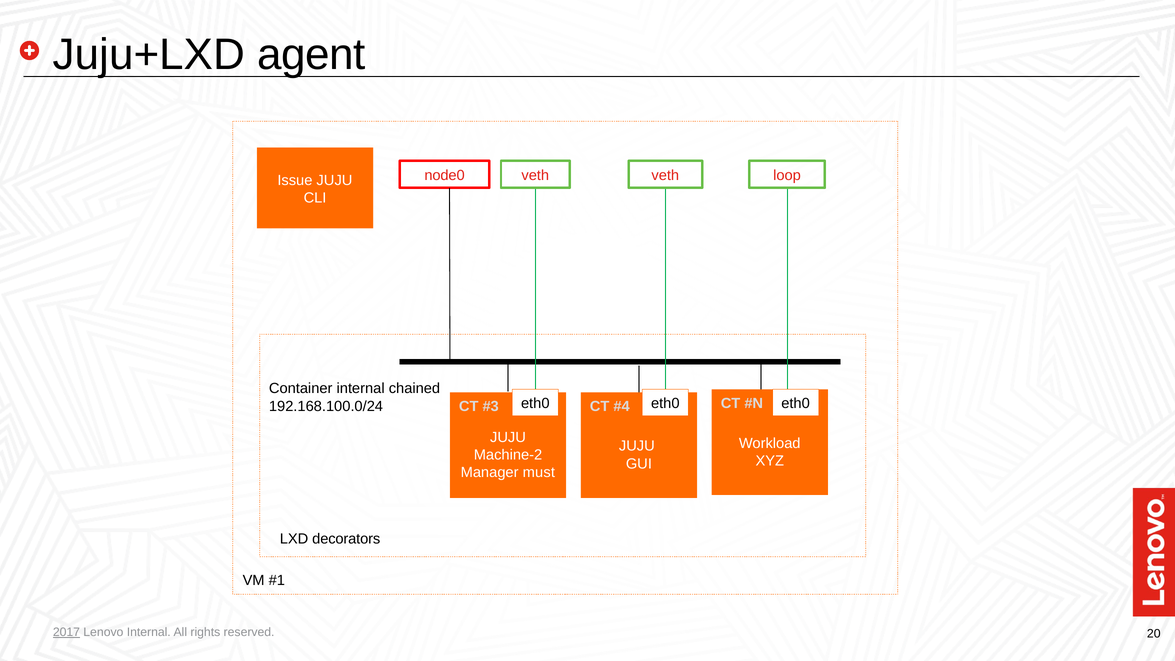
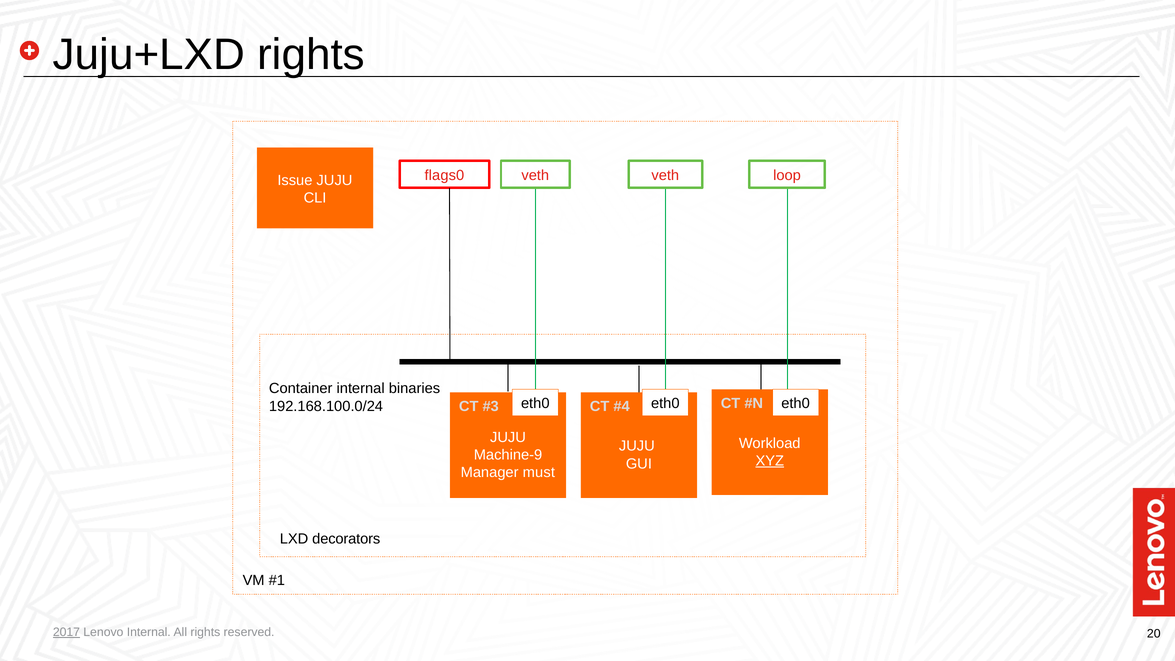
Juju+LXD agent: agent -> rights
node0: node0 -> flags0
chained: chained -> binaries
Machine-2: Machine-2 -> Machine-9
XYZ underline: none -> present
